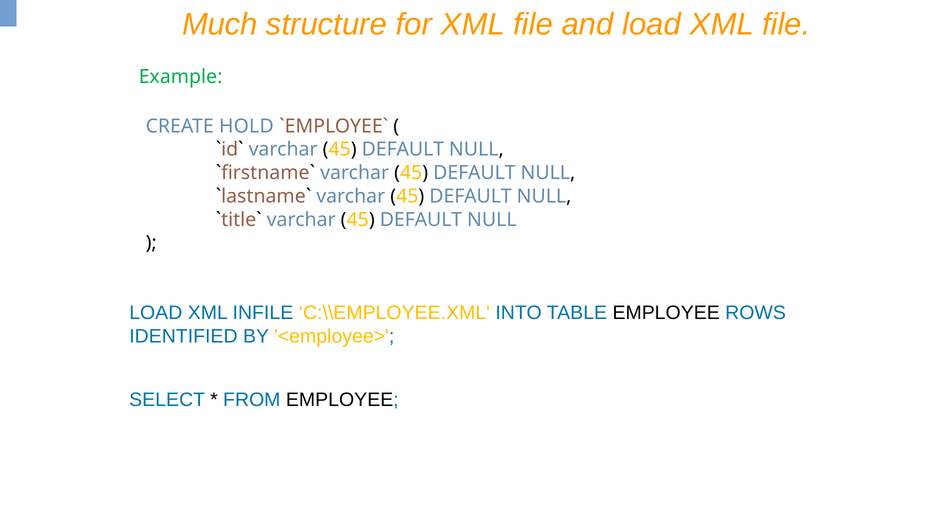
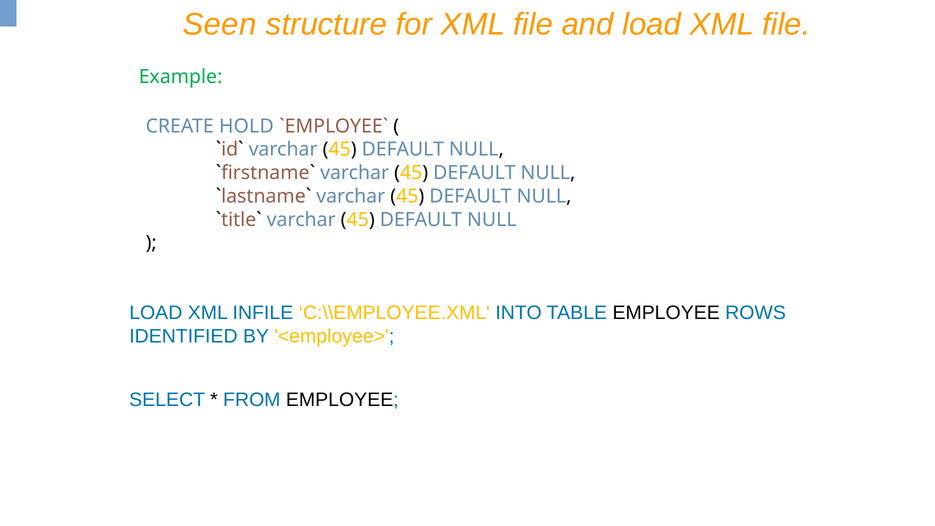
Much: Much -> Seen
